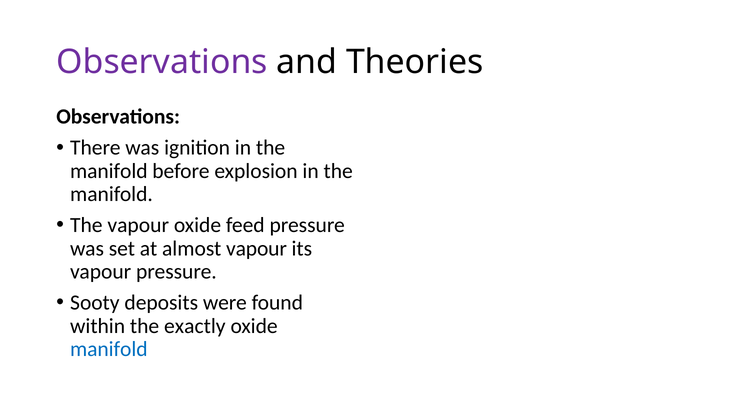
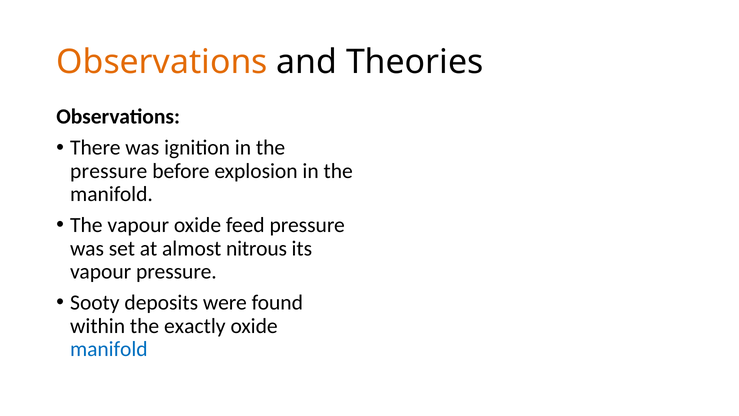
Observations at (162, 62) colour: purple -> orange
manifold at (109, 171): manifold -> pressure
almost vapour: vapour -> nitrous
